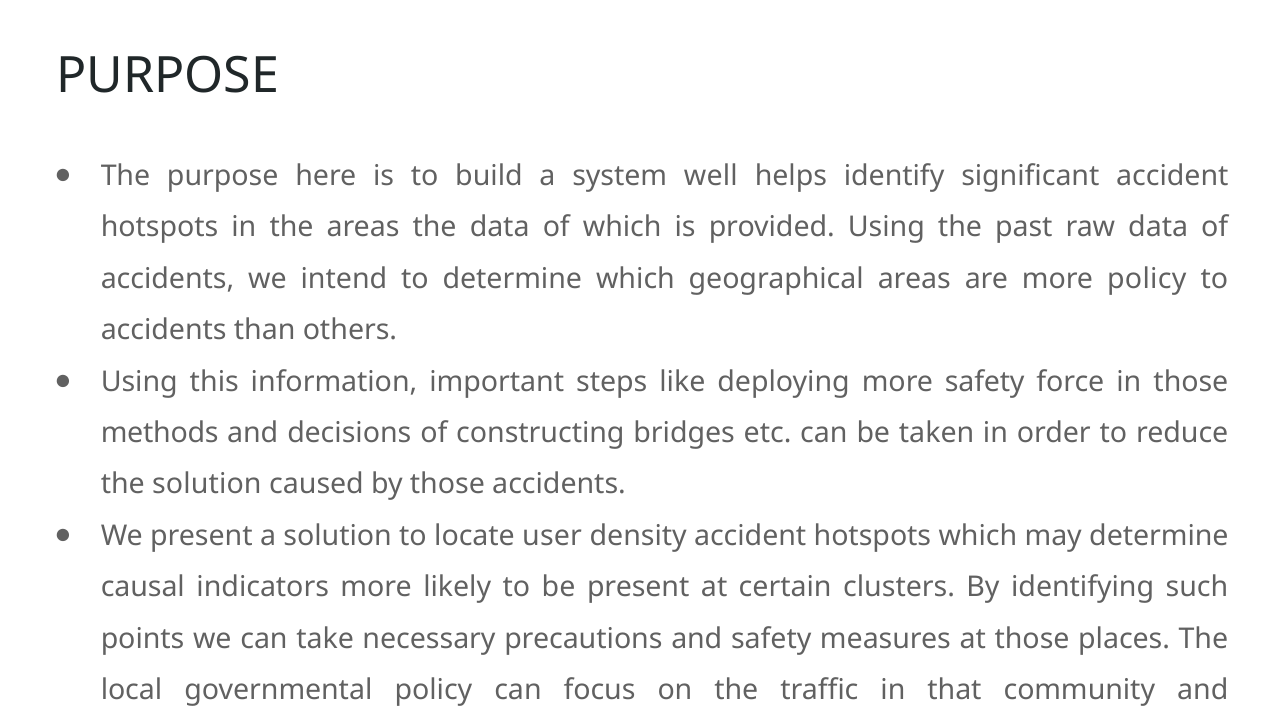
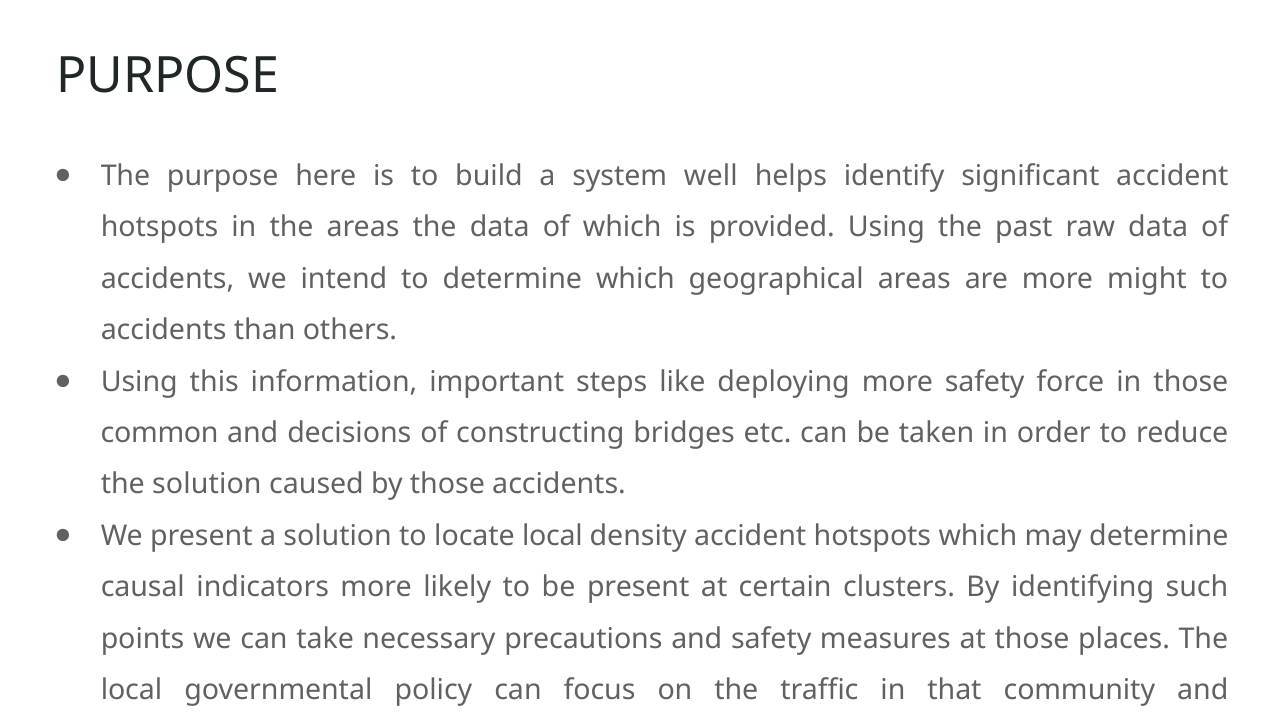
more policy: policy -> might
methods: methods -> common
locate user: user -> local
